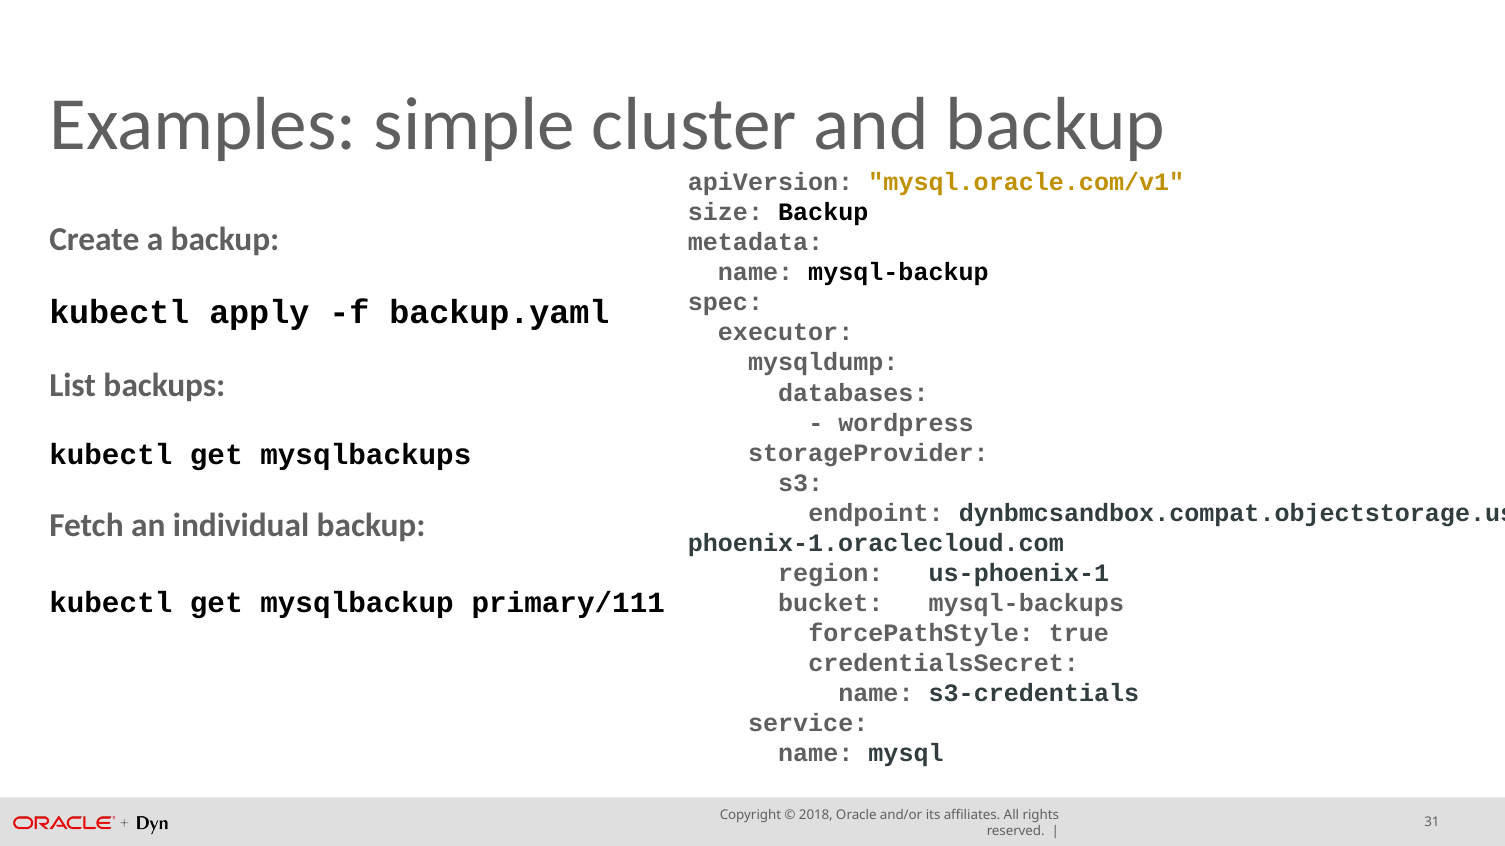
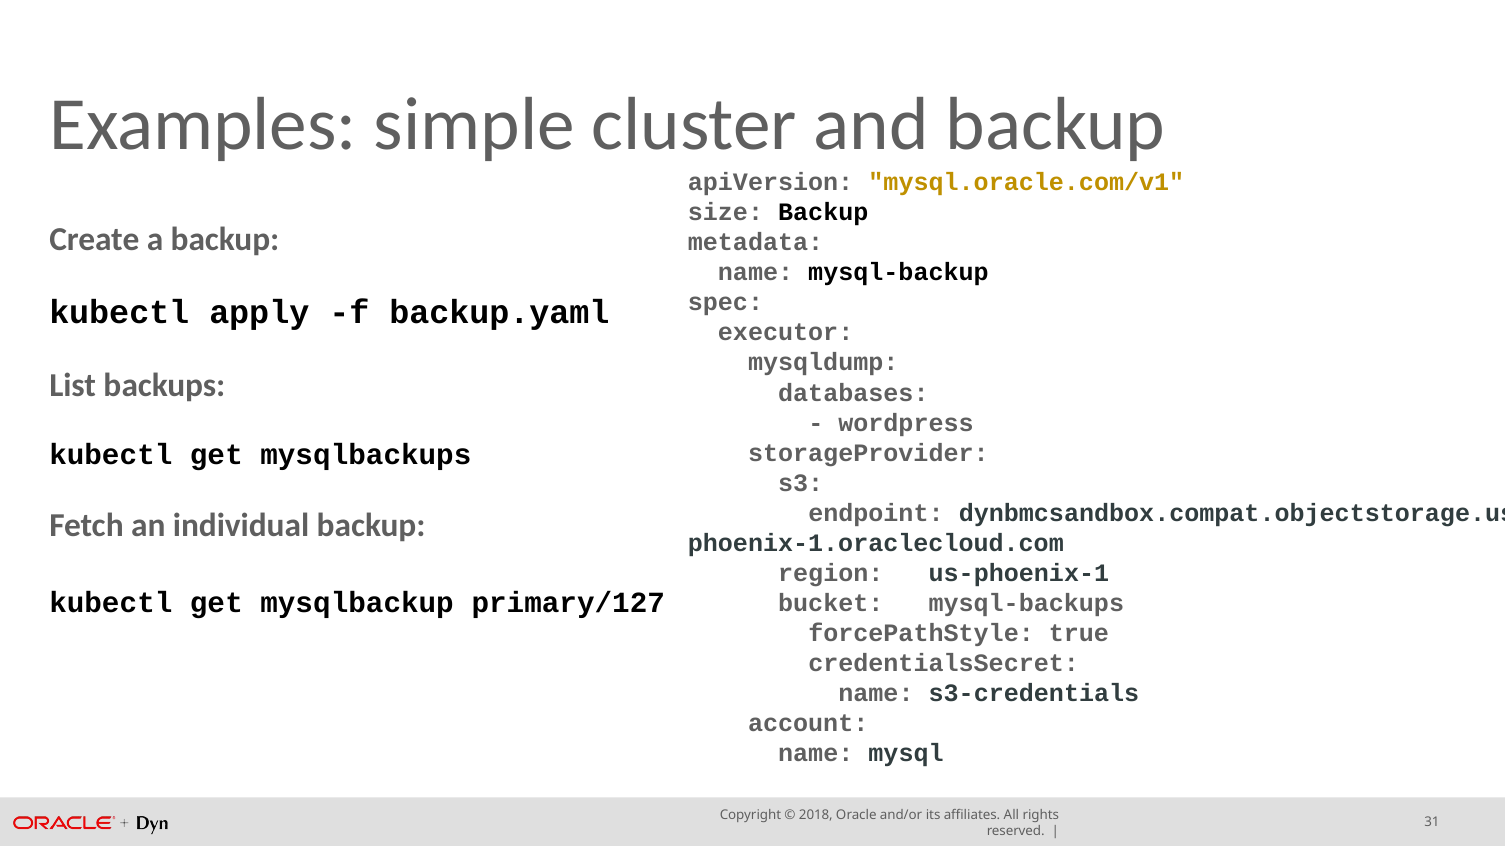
primary/111: primary/111 -> primary/127
service: service -> account
